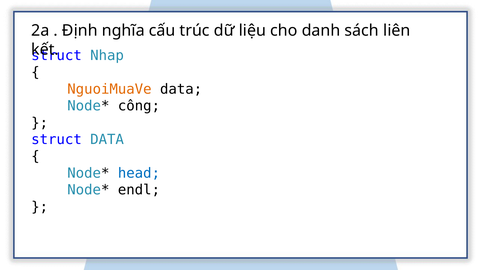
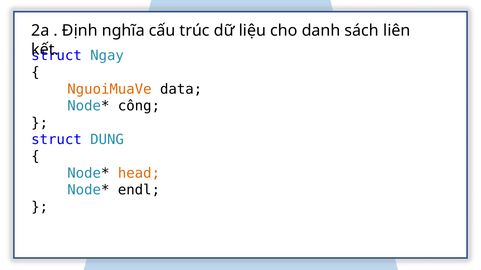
Nhap: Nhap -> Ngay
struct DATA: DATA -> DUNG
head colour: blue -> orange
